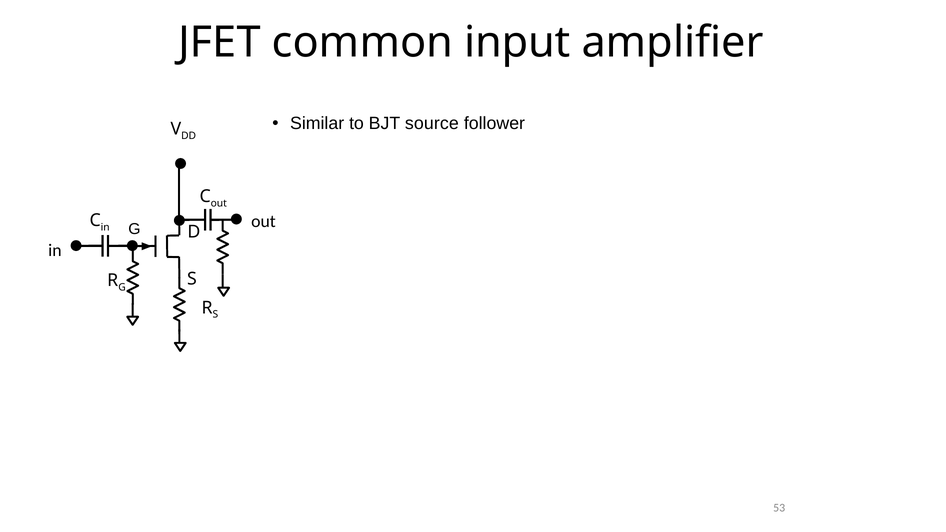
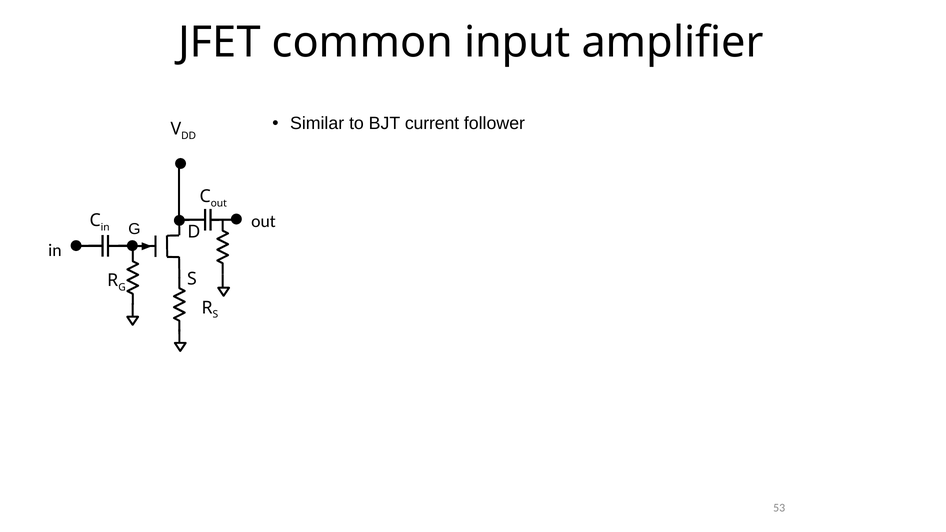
source: source -> current
